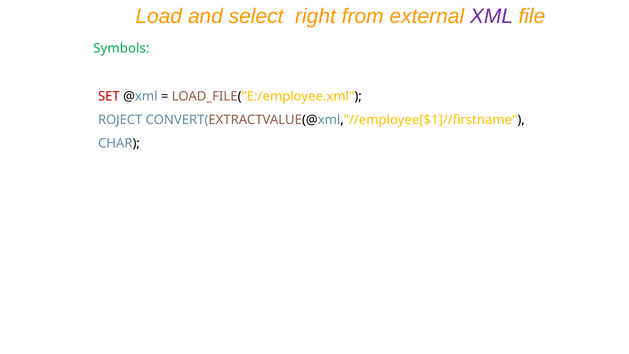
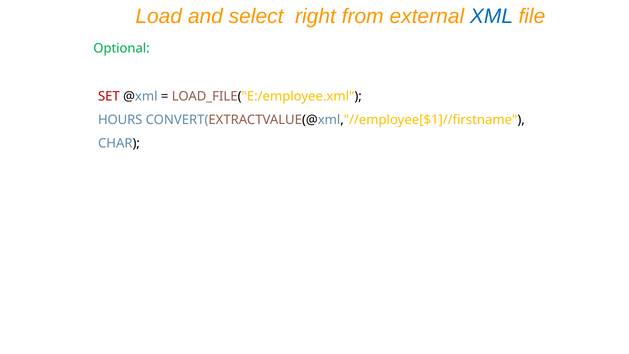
XML colour: purple -> blue
Symbols: Symbols -> Optional
ROJECT: ROJECT -> HOURS
